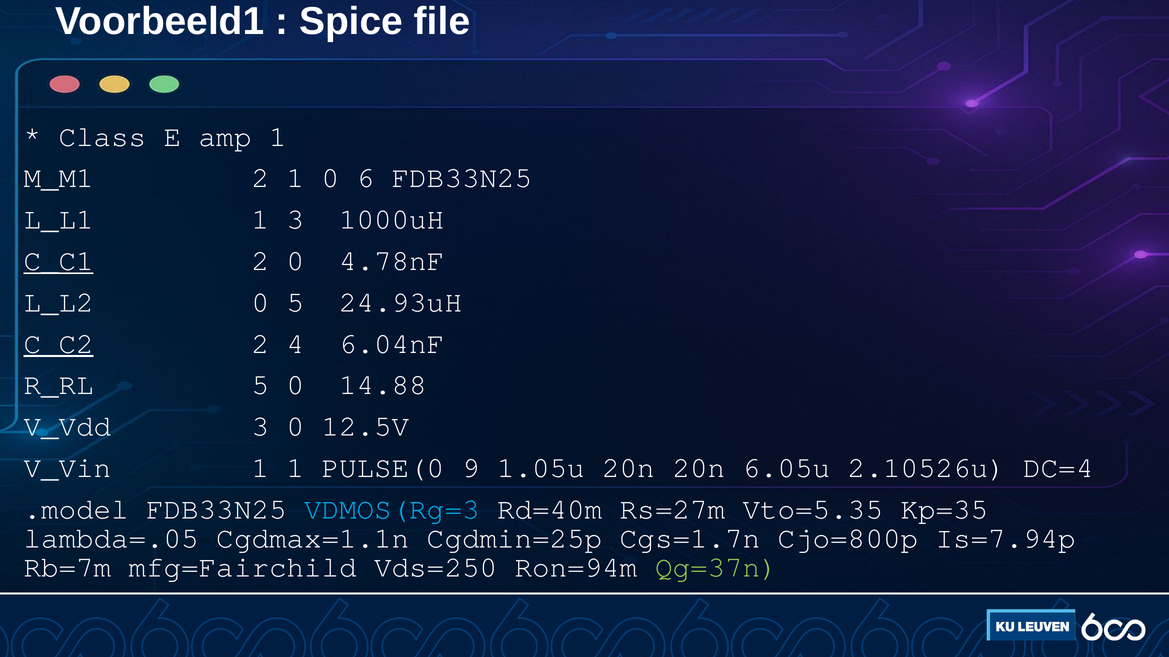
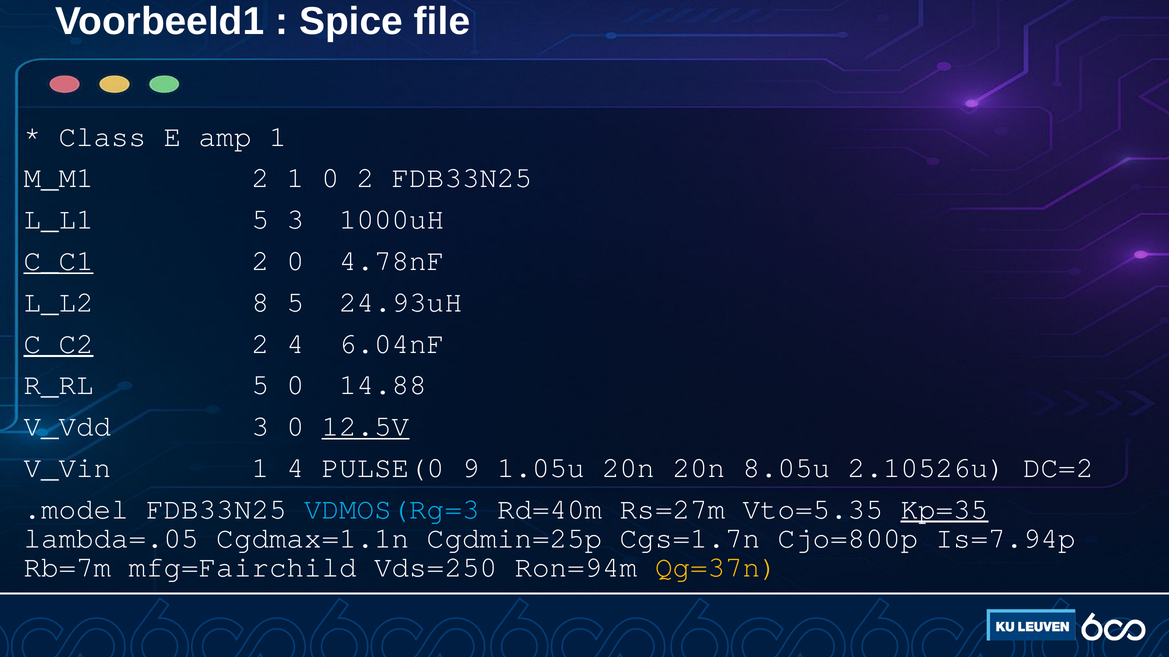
0 6: 6 -> 2
L_L1 1: 1 -> 5
L_L2 0: 0 -> 8
12.5V underline: none -> present
1 1: 1 -> 4
6.05u: 6.05u -> 8.05u
DC=4: DC=4 -> DC=2
Kp=35 underline: none -> present
Qg=37n colour: light green -> yellow
